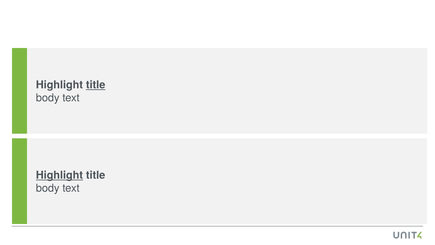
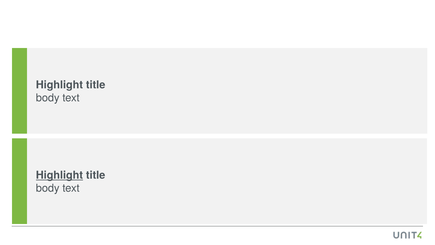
title at (96, 85) underline: present -> none
